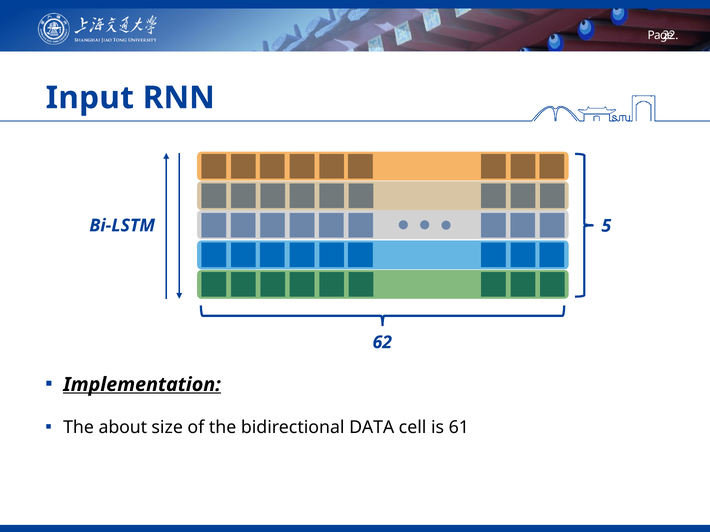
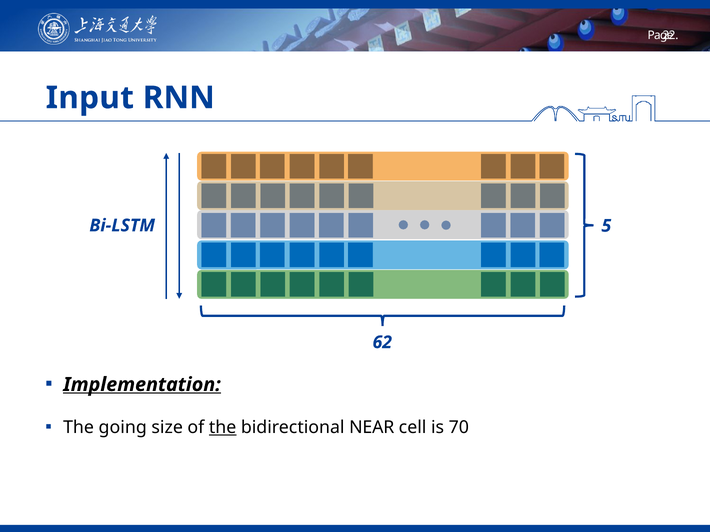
about: about -> going
the at (223, 428) underline: none -> present
DATA: DATA -> NEAR
61: 61 -> 70
